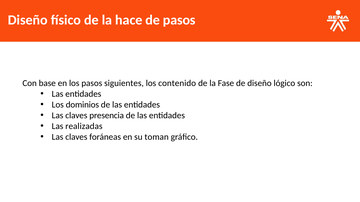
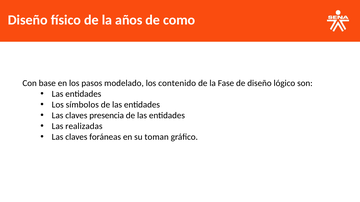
hace: hace -> años
de pasos: pasos -> como
siguientes: siguientes -> modelado
dominios: dominios -> símbolos
